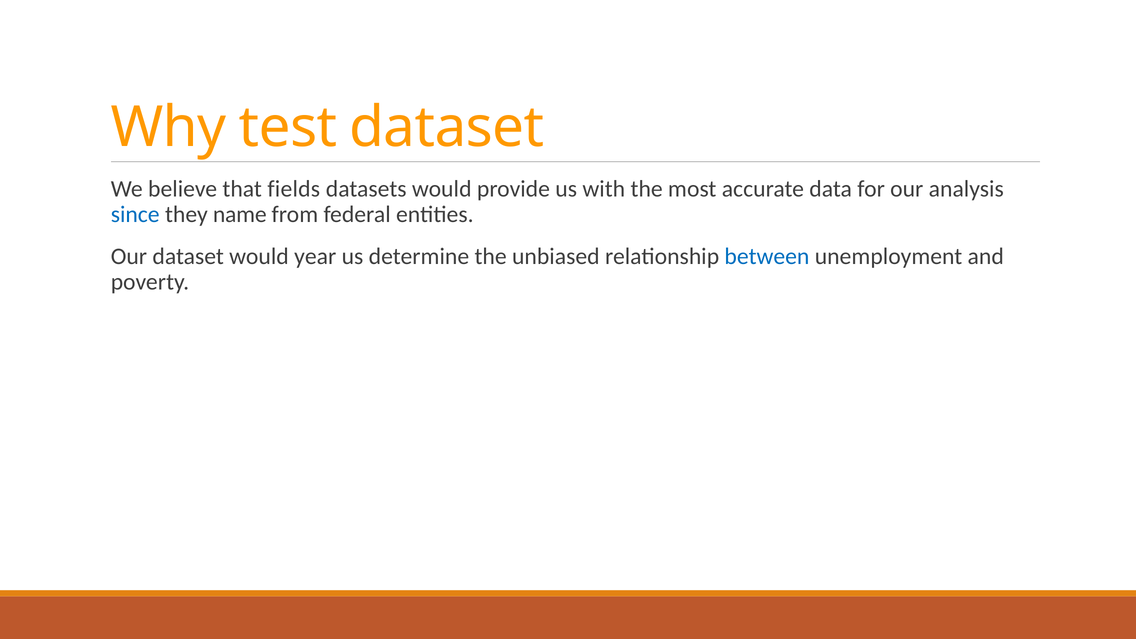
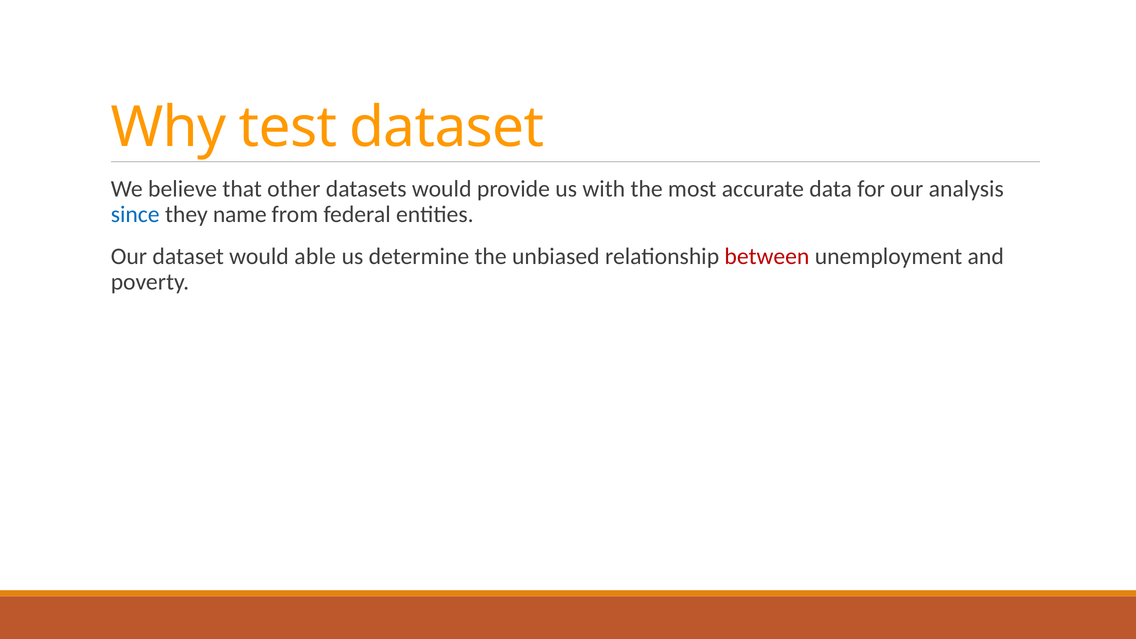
fields: fields -> other
year: year -> able
between colour: blue -> red
